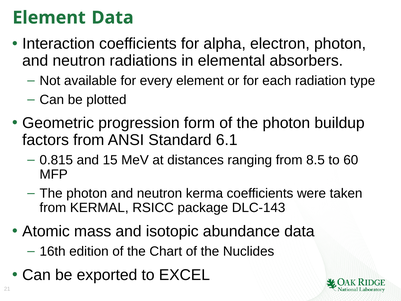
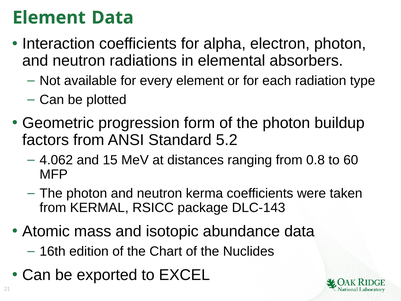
6.1: 6.1 -> 5.2
0.815: 0.815 -> 4.062
8.5: 8.5 -> 0.8
